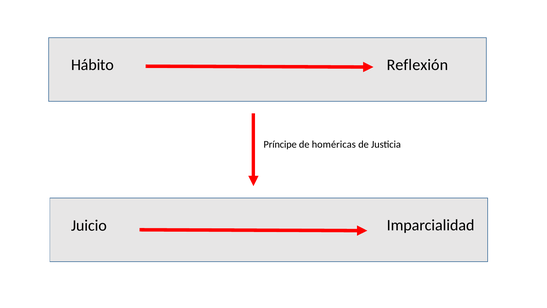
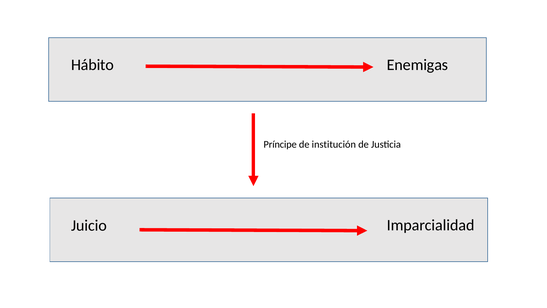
Reflexión: Reflexión -> Enemigas
homéricas: homéricas -> institución
